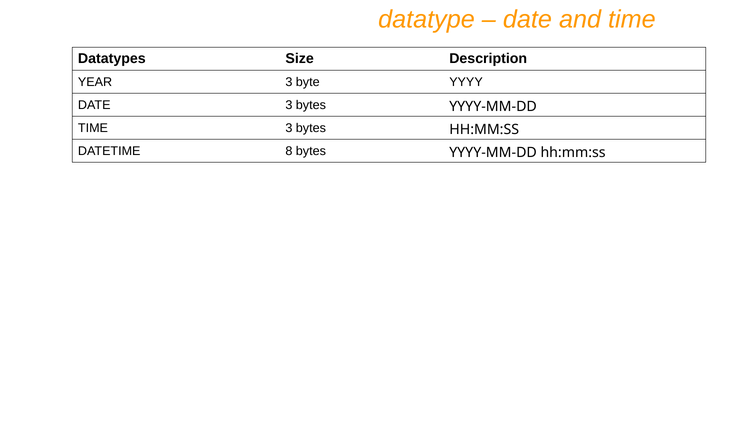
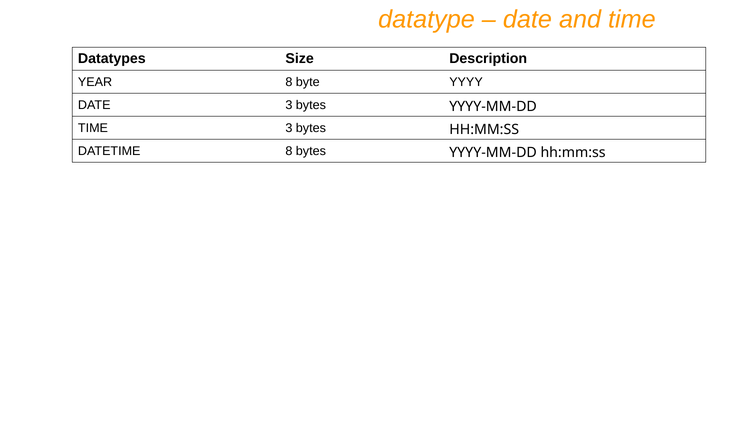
YEAR 3: 3 -> 8
